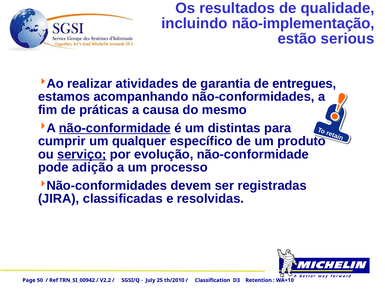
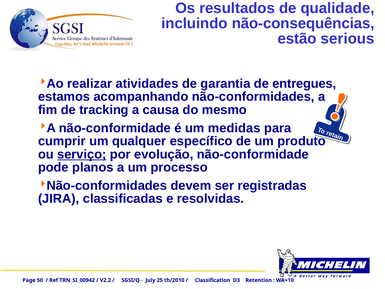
não-implementação: não-implementação -> não-consequências
práticas: práticas -> tracking
não-conformidade at (115, 128) underline: present -> none
distintas: distintas -> medidas
adição: adição -> planos
